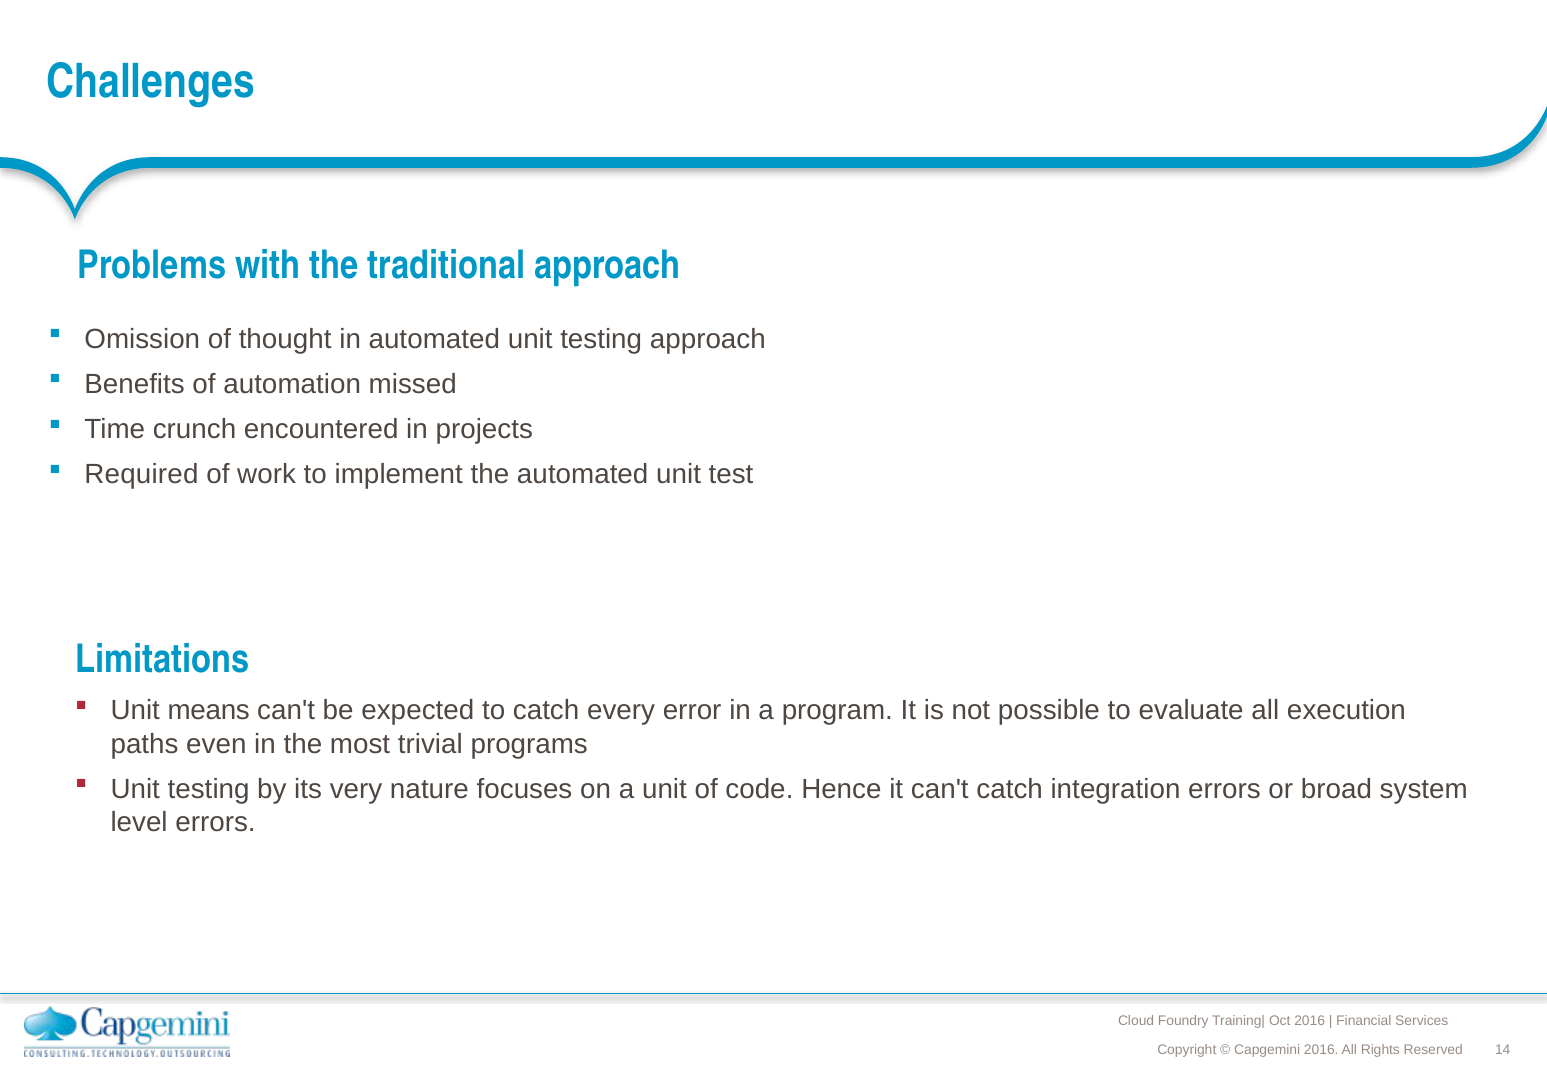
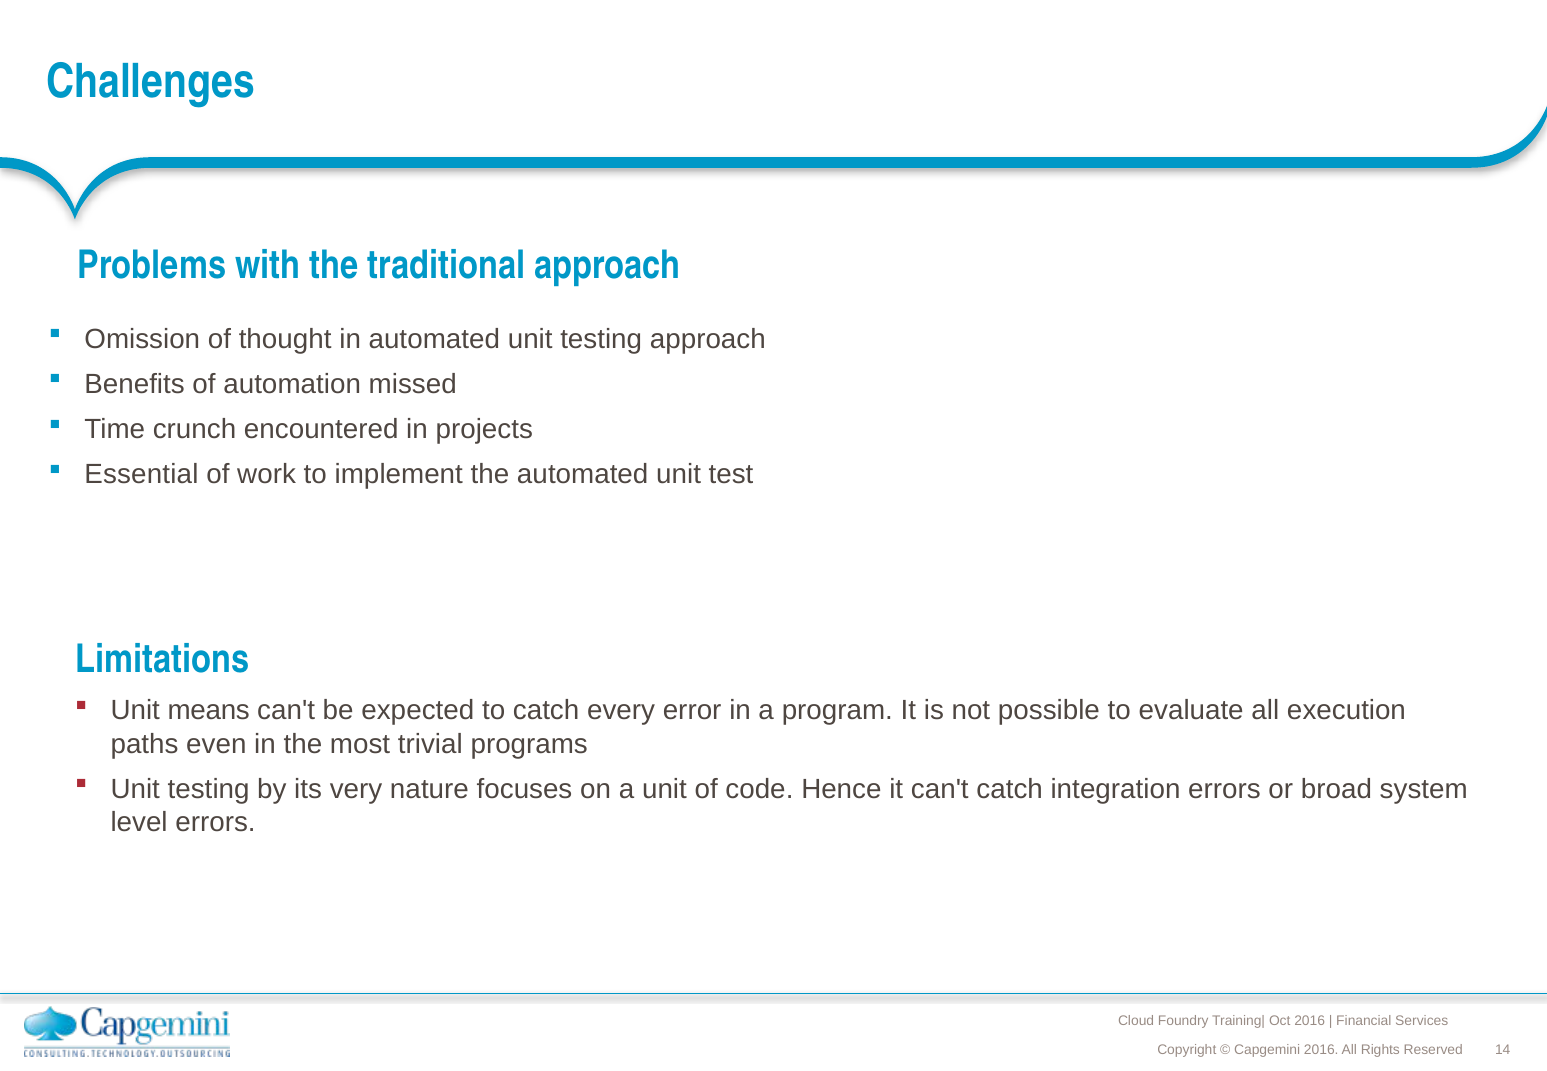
Required: Required -> Essential
